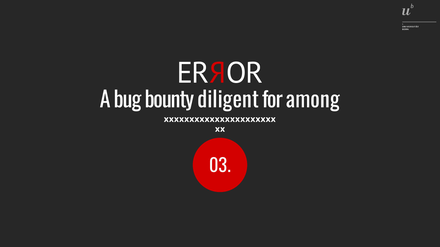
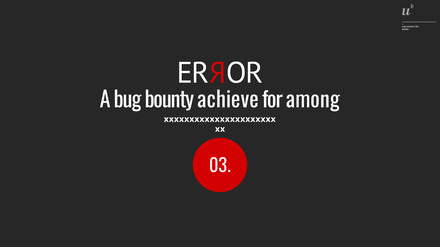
diligent: diligent -> achieve
